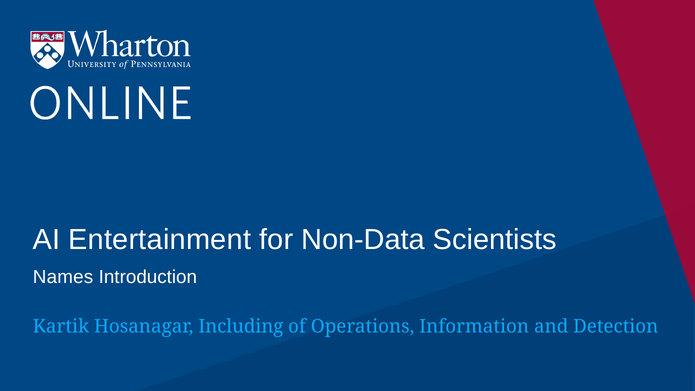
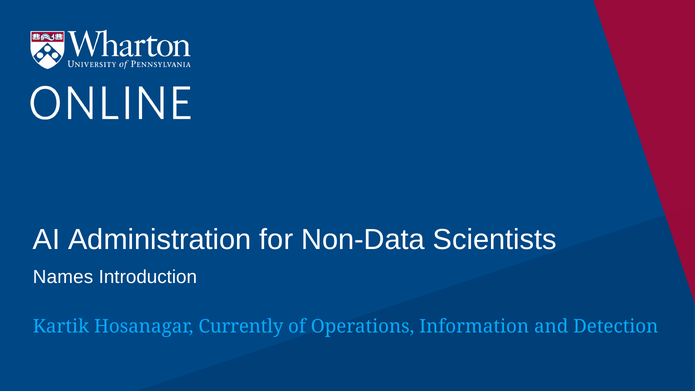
Entertainment: Entertainment -> Administration
Including: Including -> Currently
